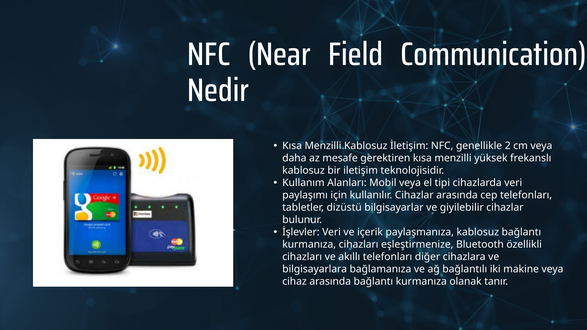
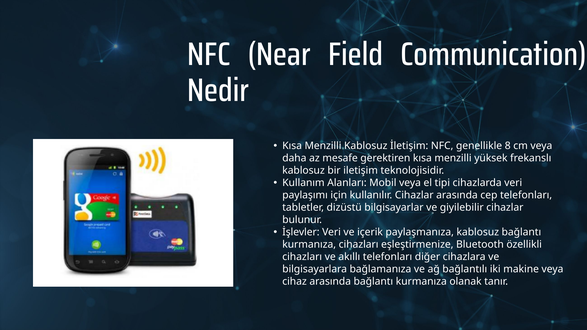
2: 2 -> 8
